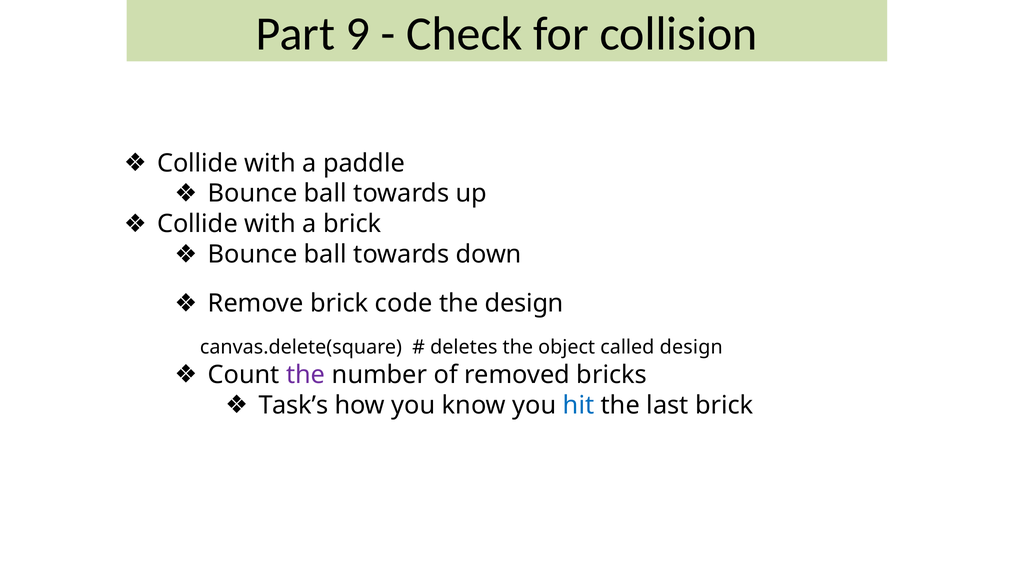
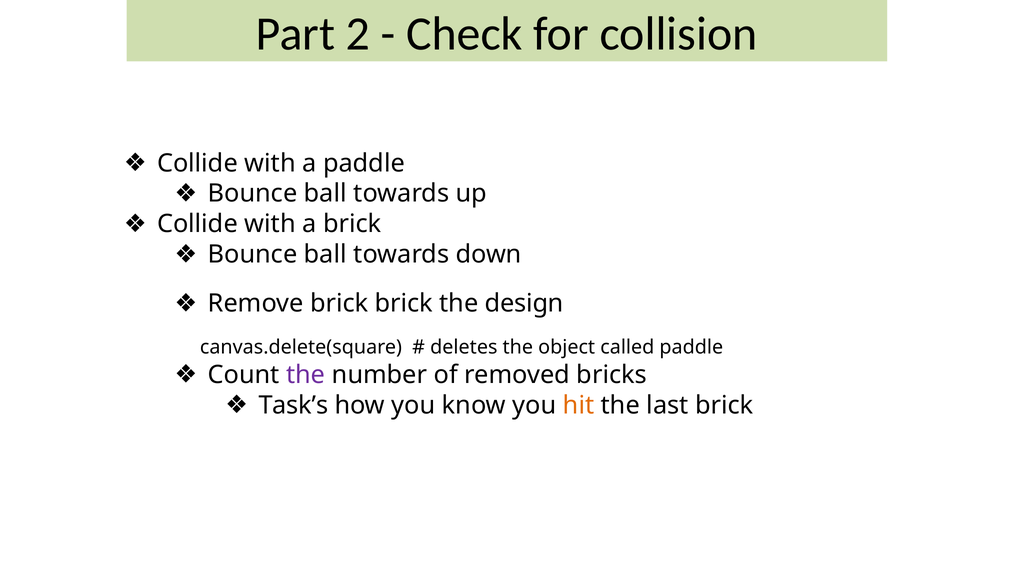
9: 9 -> 2
brick code: code -> brick
called design: design -> paddle
hit colour: blue -> orange
